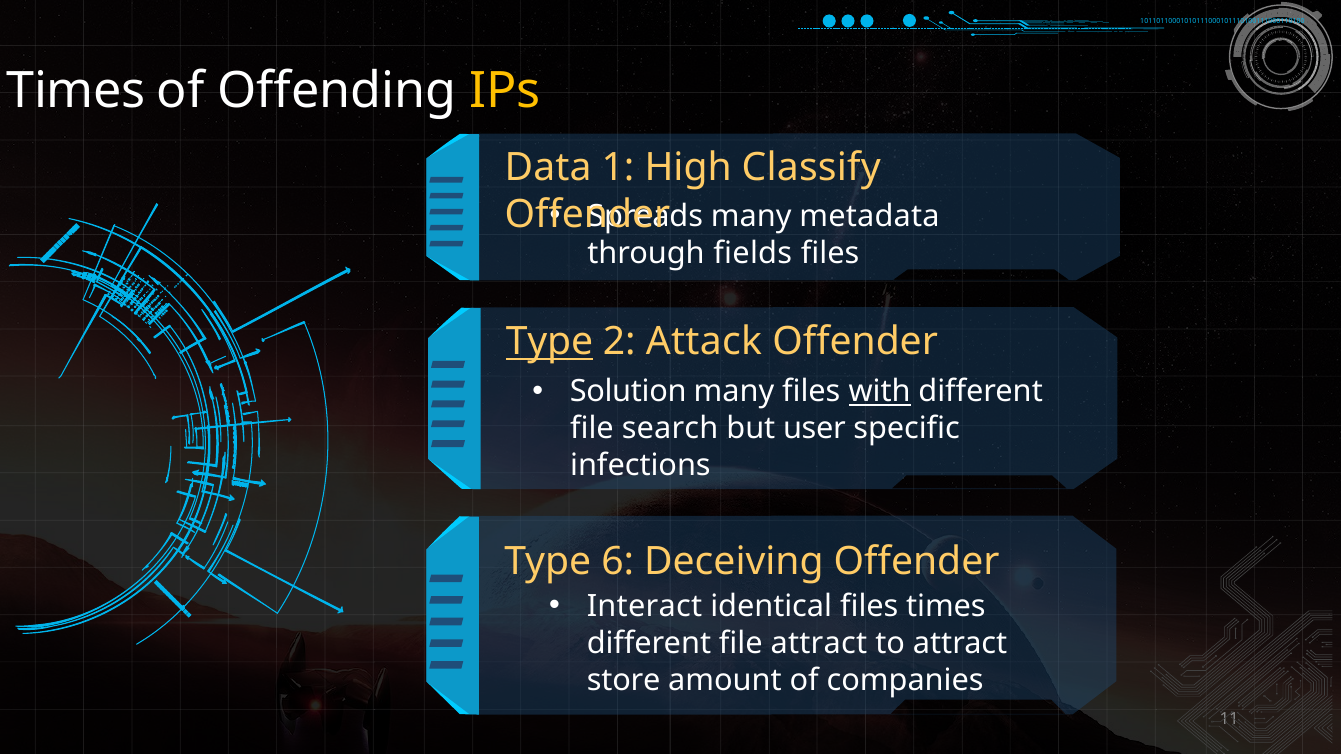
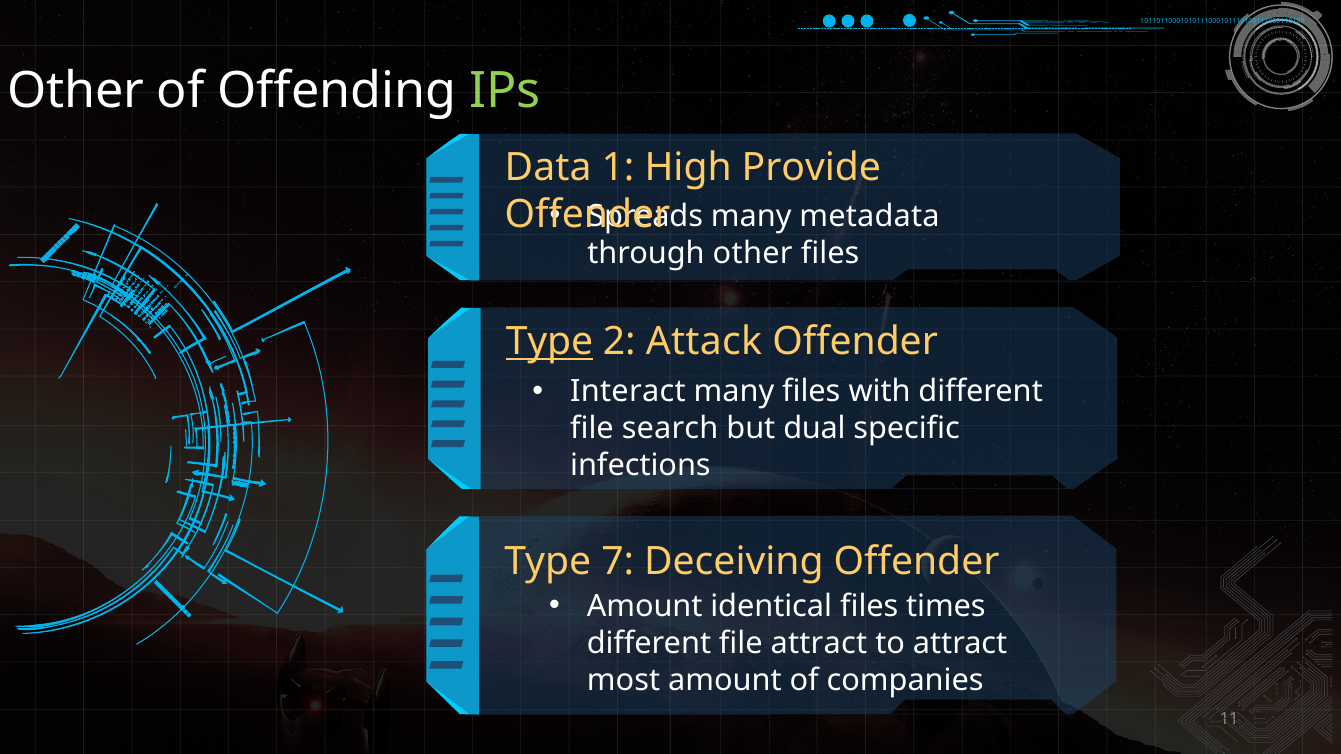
Times at (76, 91): Times -> Other
IPs colour: yellow -> light green
Classify: Classify -> Provide
through fields: fields -> other
Solution: Solution -> Interact
with underline: present -> none
user: user -> dual
6: 6 -> 7
Interact at (644, 607): Interact -> Amount
store: store -> most
